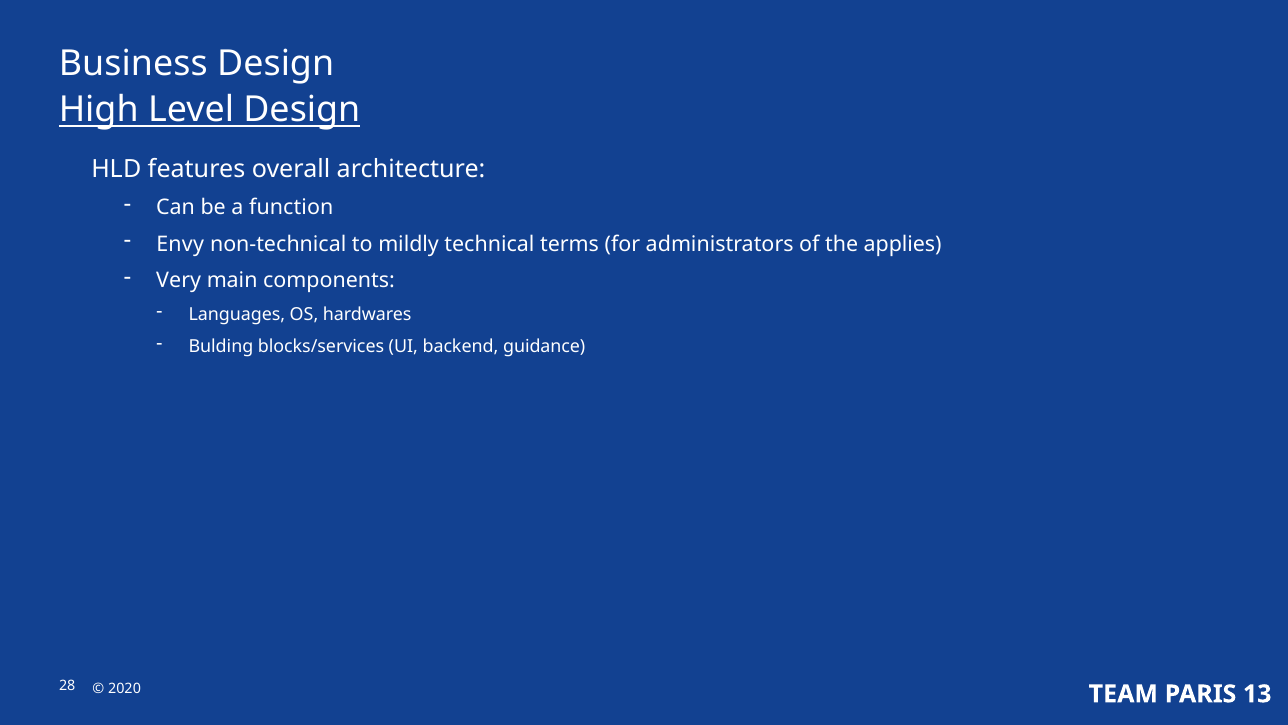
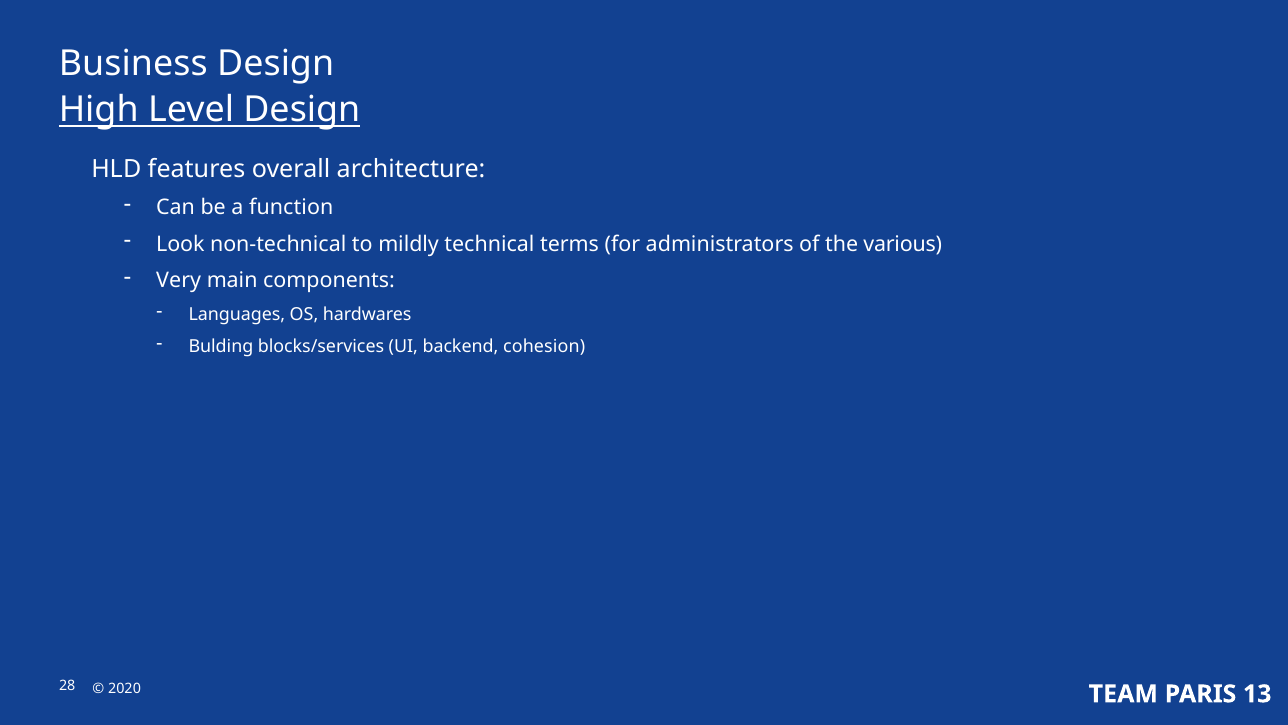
Envy: Envy -> Look
applies: applies -> various
guidance: guidance -> cohesion
